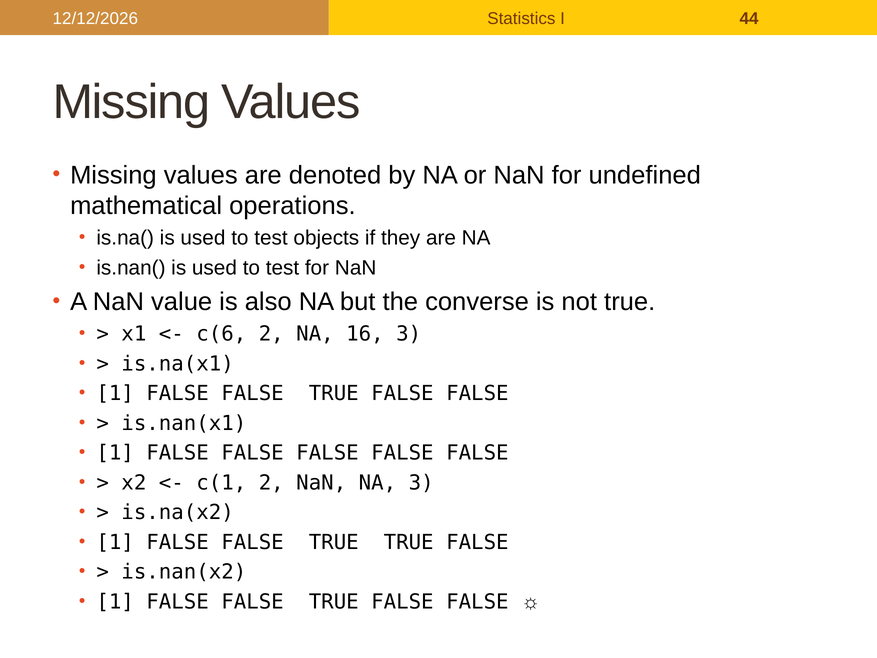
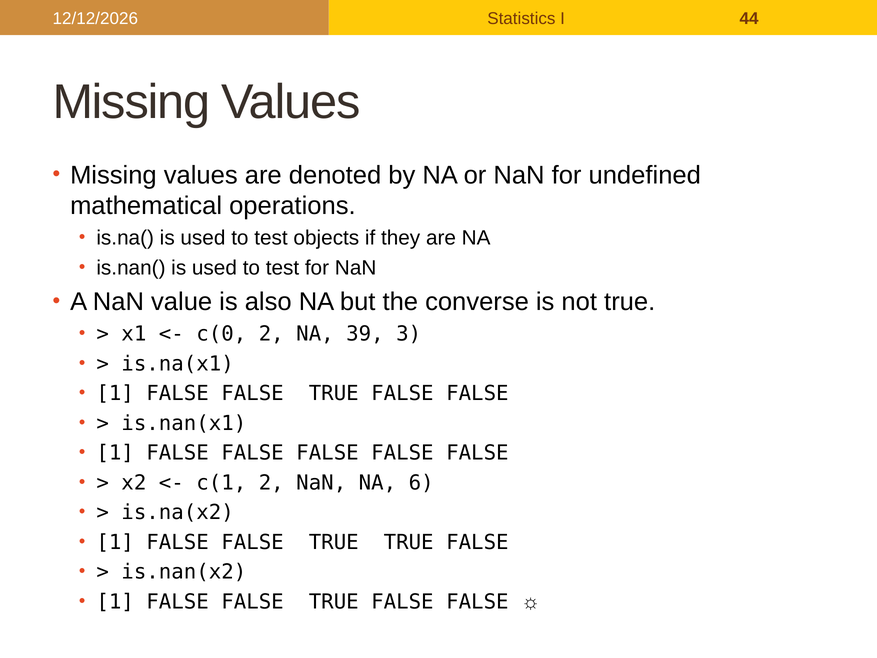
c(6: c(6 -> c(0
16: 16 -> 39
NA 3: 3 -> 6
